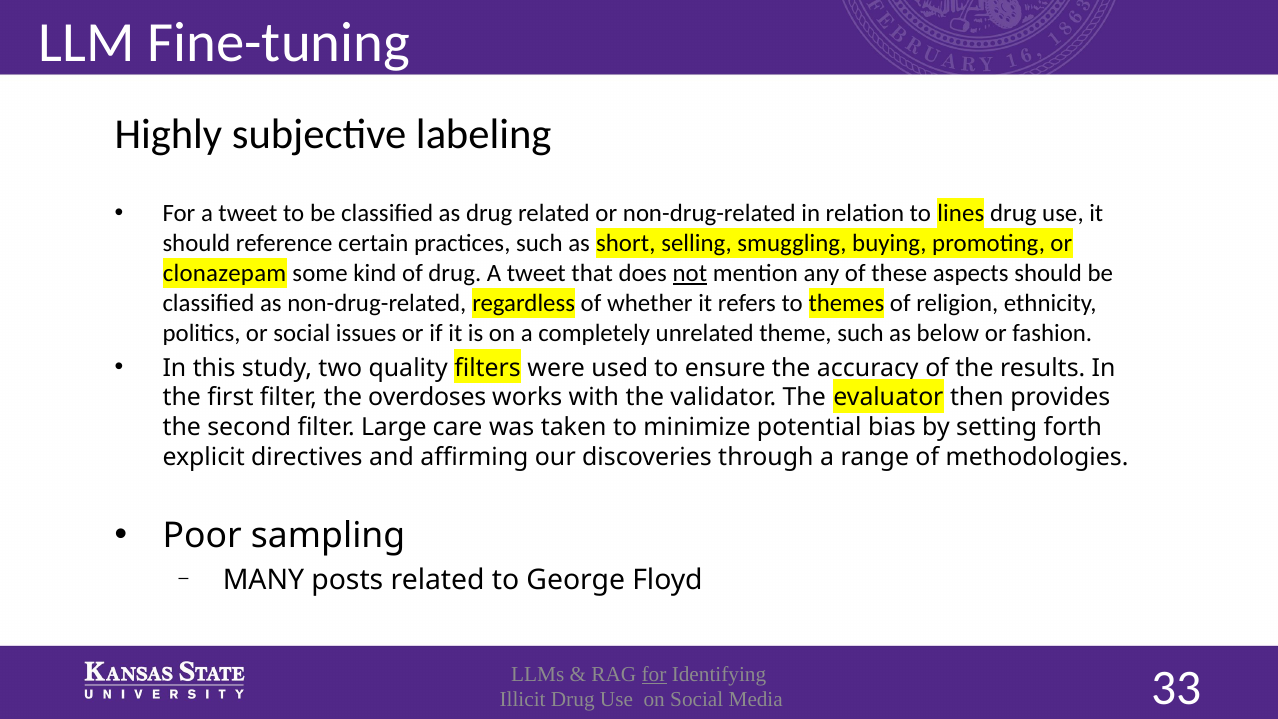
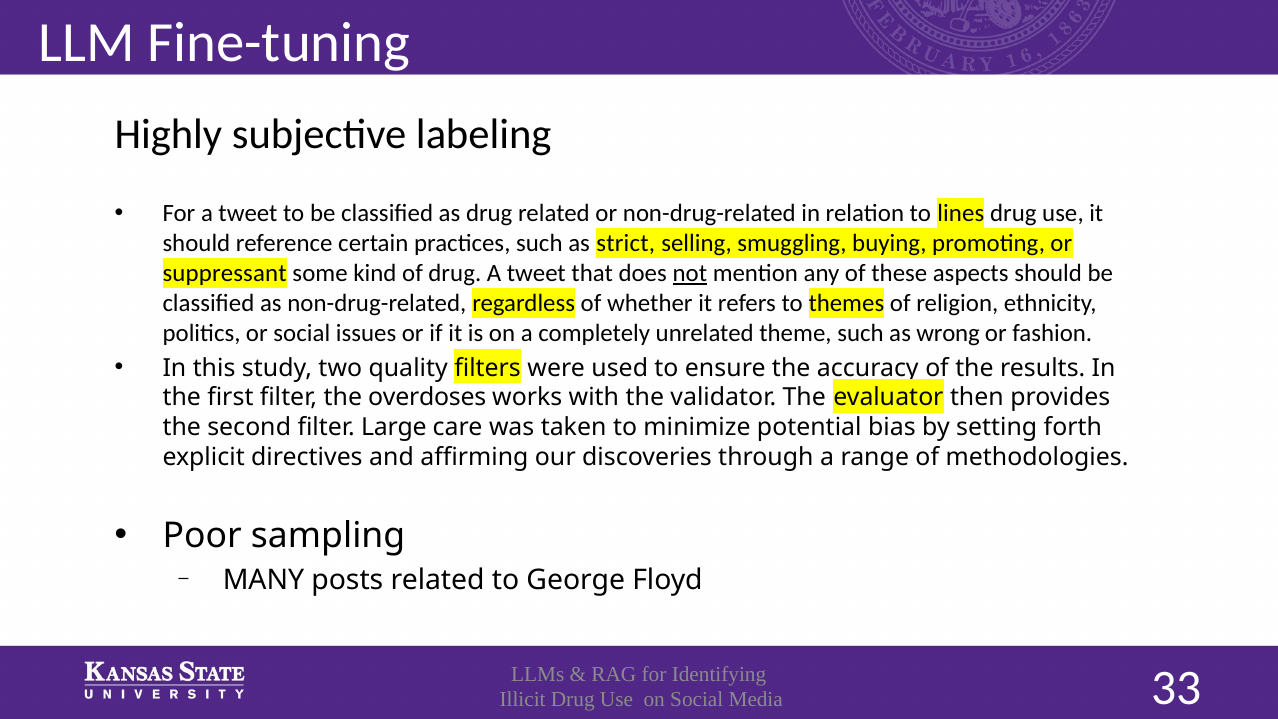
short: short -> strict
clonazepam: clonazepam -> suppressant
below: below -> wrong
for at (654, 674) underline: present -> none
